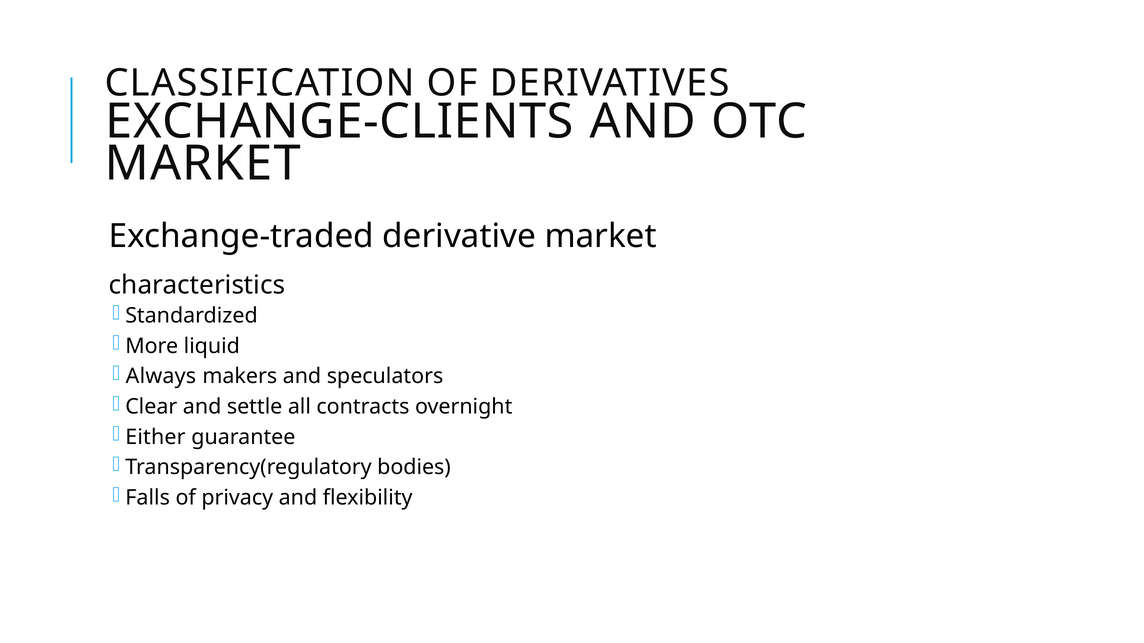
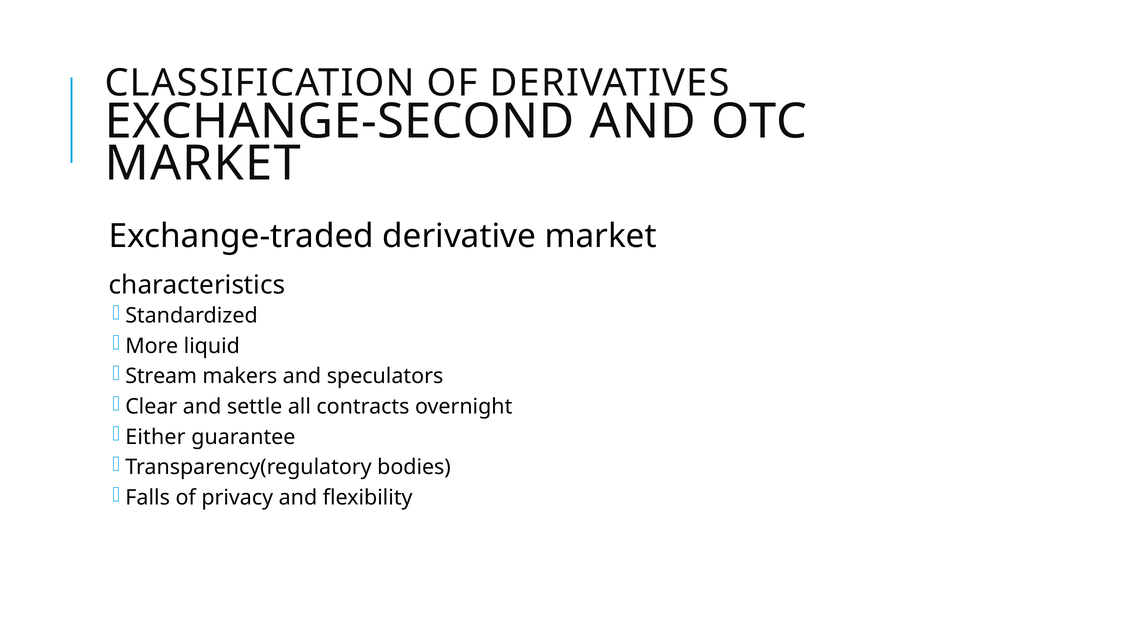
EXCHANGE-CLIENTS: EXCHANGE-CLIENTS -> EXCHANGE-SECOND
Always: Always -> Stream
